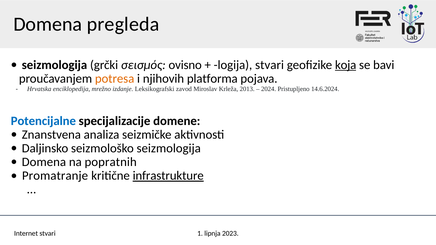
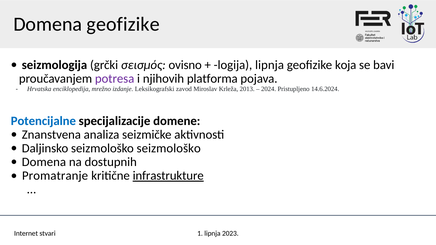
Domena pregleda: pregleda -> geofizike
logija stvari: stvari -> lipnja
koja underline: present -> none
potresa colour: orange -> purple
seizmološko seizmologija: seizmologija -> seizmološko
popratnih: popratnih -> dostupnih
